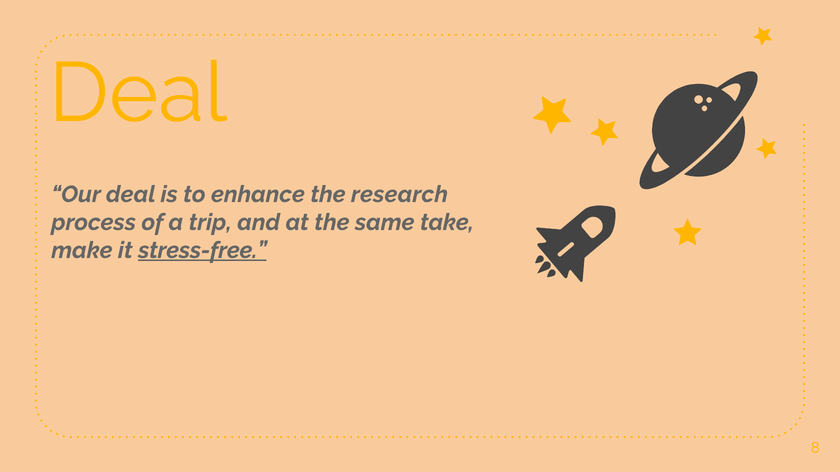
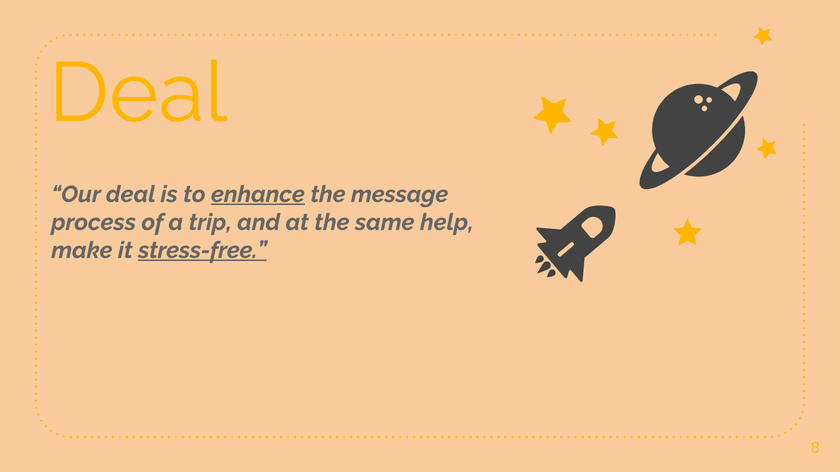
enhance underline: none -> present
research: research -> message
take: take -> help
